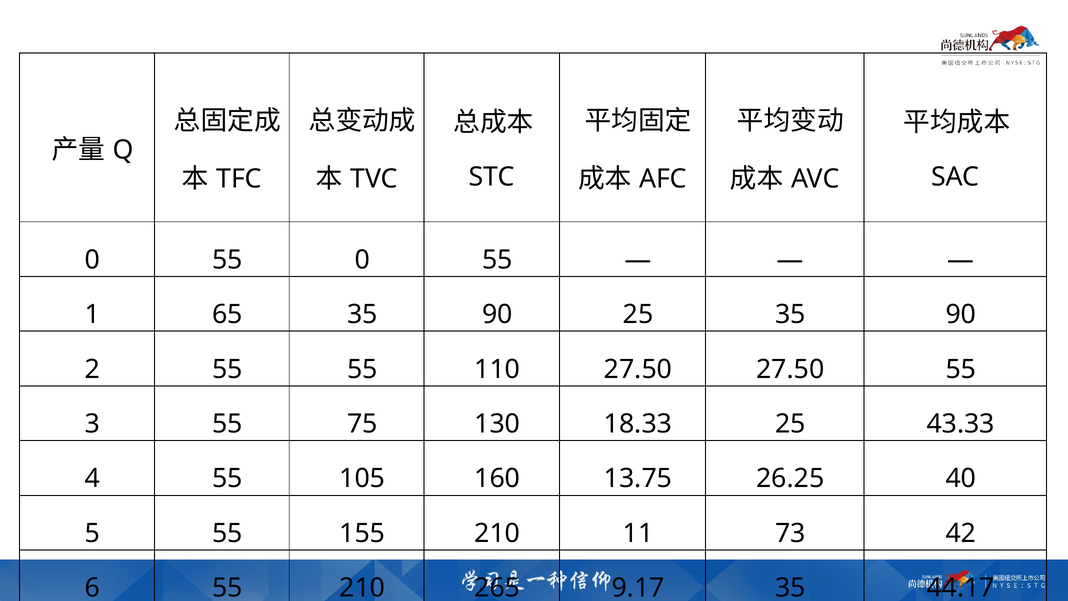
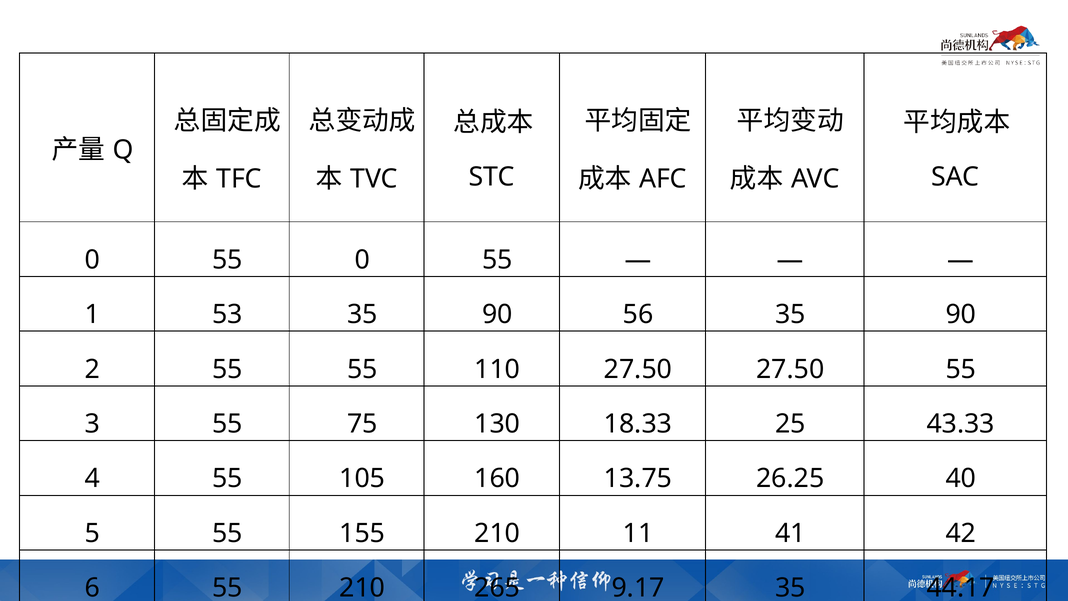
65: 65 -> 53
90 25: 25 -> 56
73: 73 -> 41
